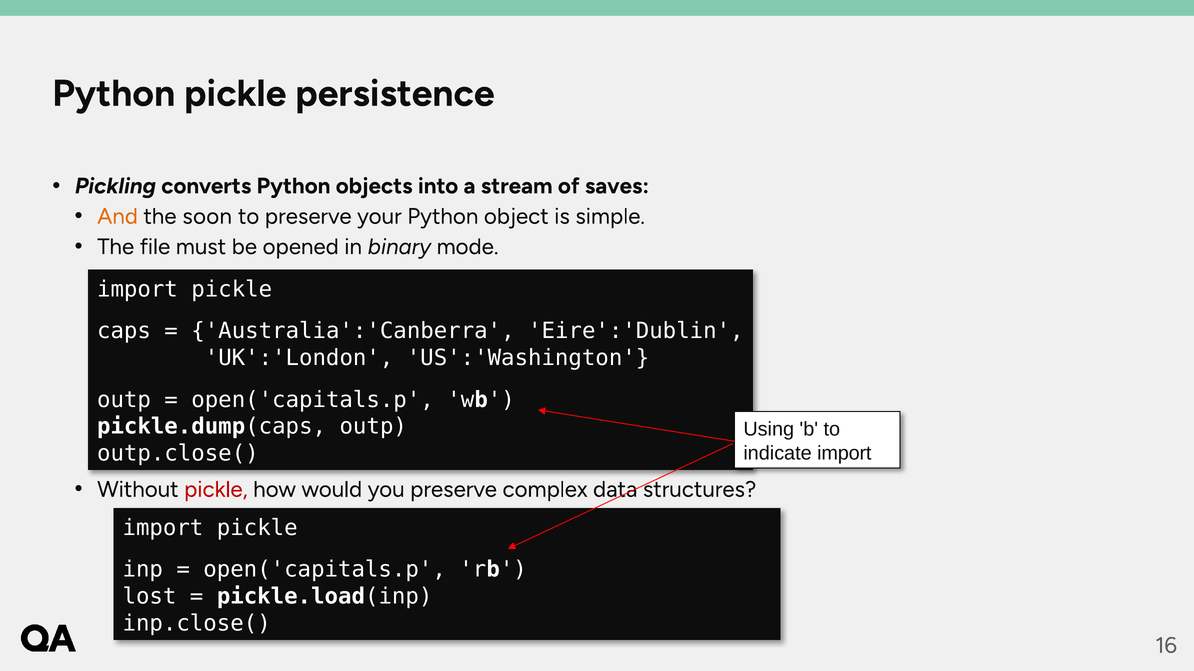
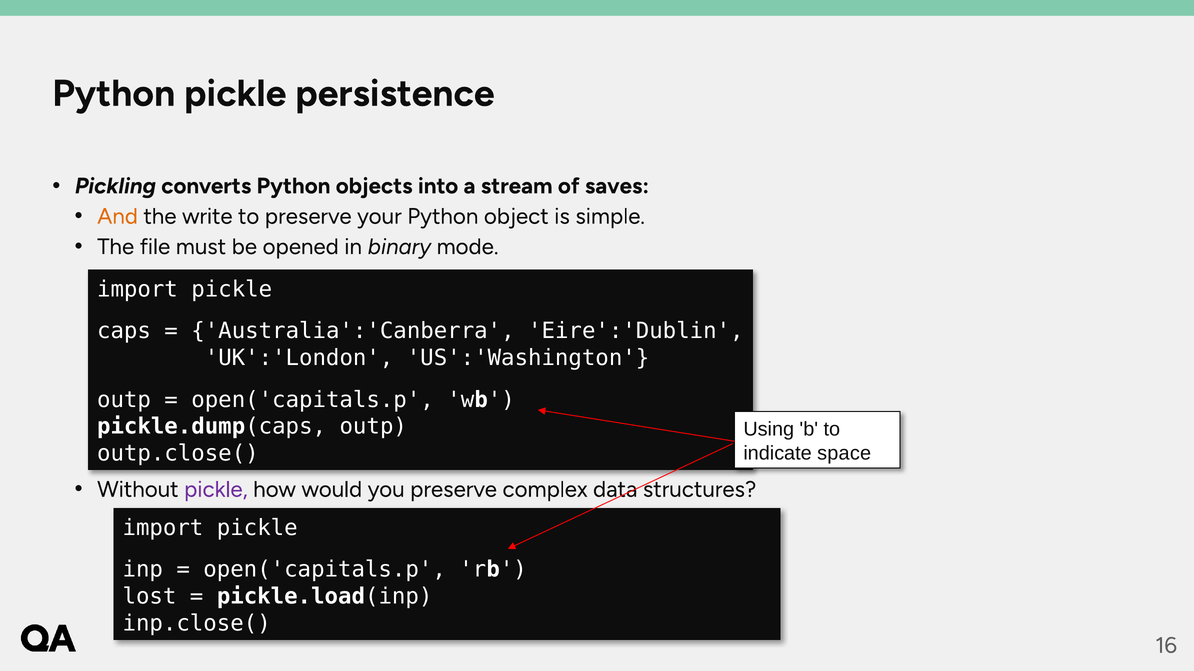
soon: soon -> write
indicate import: import -> space
pickle at (216, 490) colour: red -> purple
